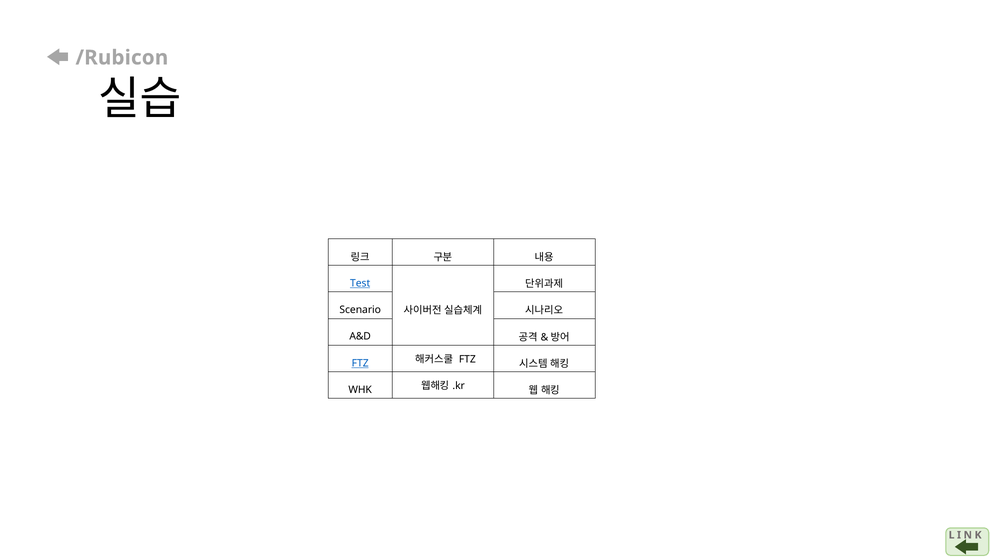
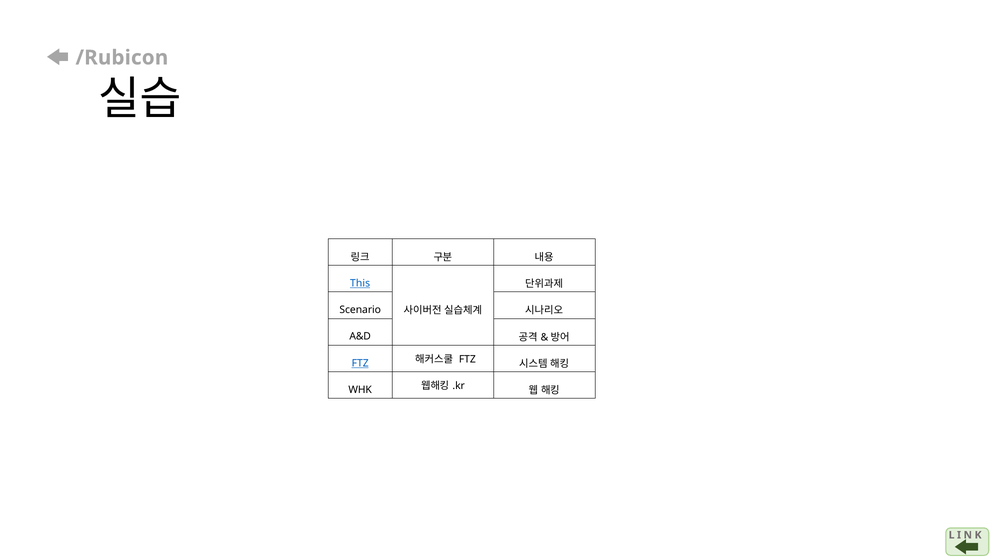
Test: Test -> This
